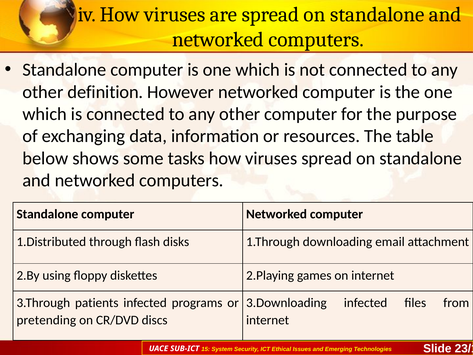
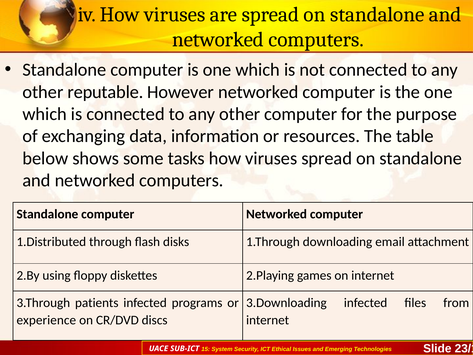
definition: definition -> reputable
pretending: pretending -> experience
